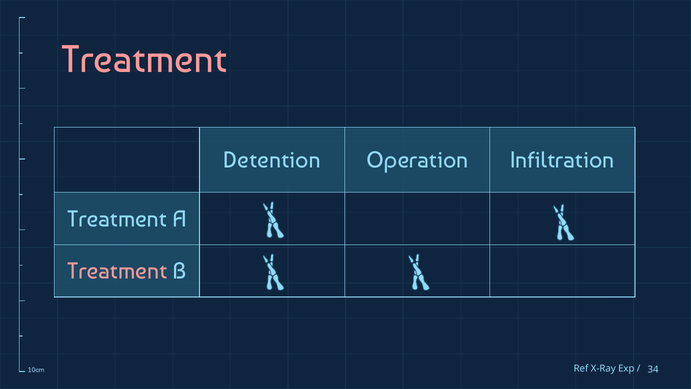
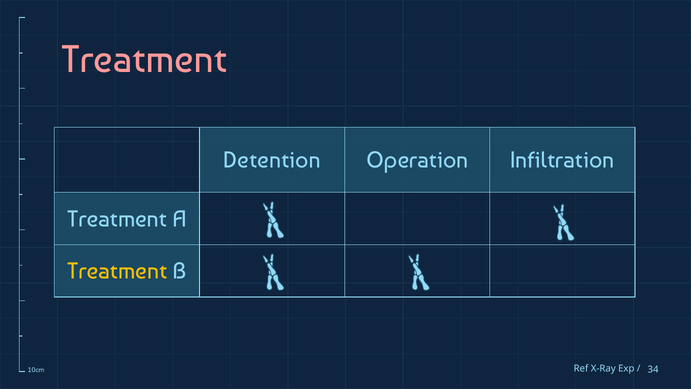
Treatment at (117, 271) colour: pink -> yellow
